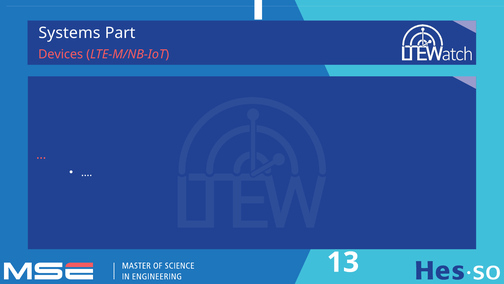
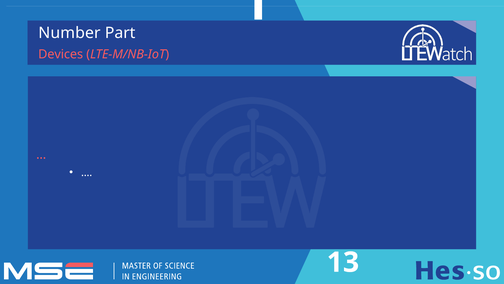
Systems: Systems -> Number
